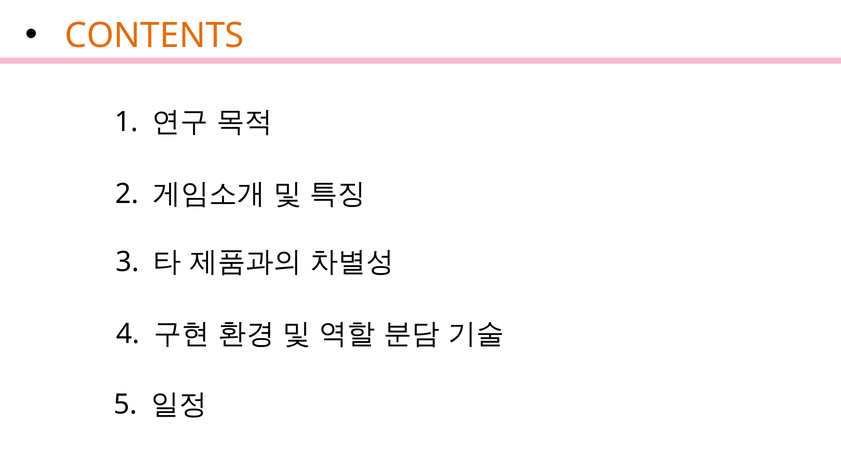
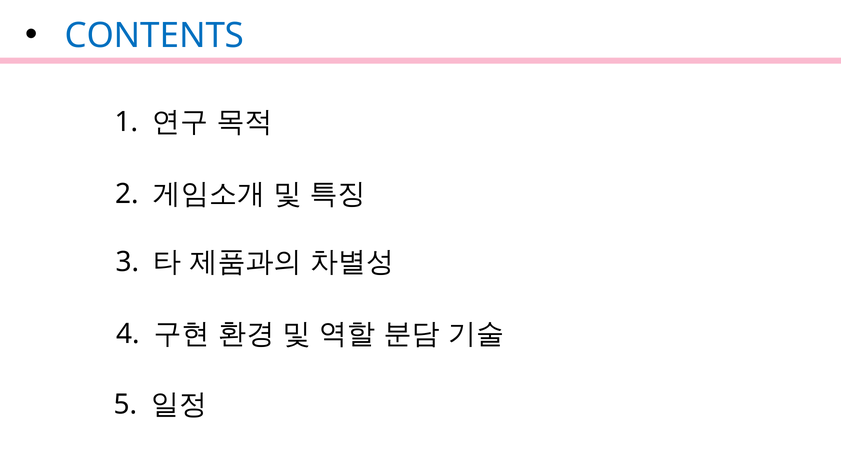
CONTENTS colour: orange -> blue
